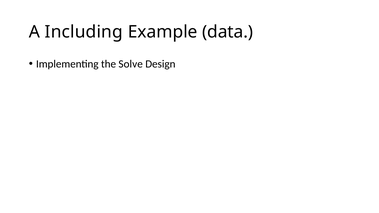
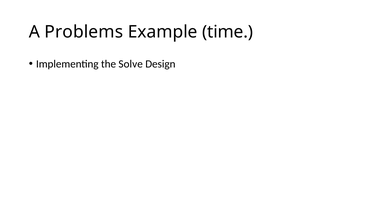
Including: Including -> Problems
data: data -> time
